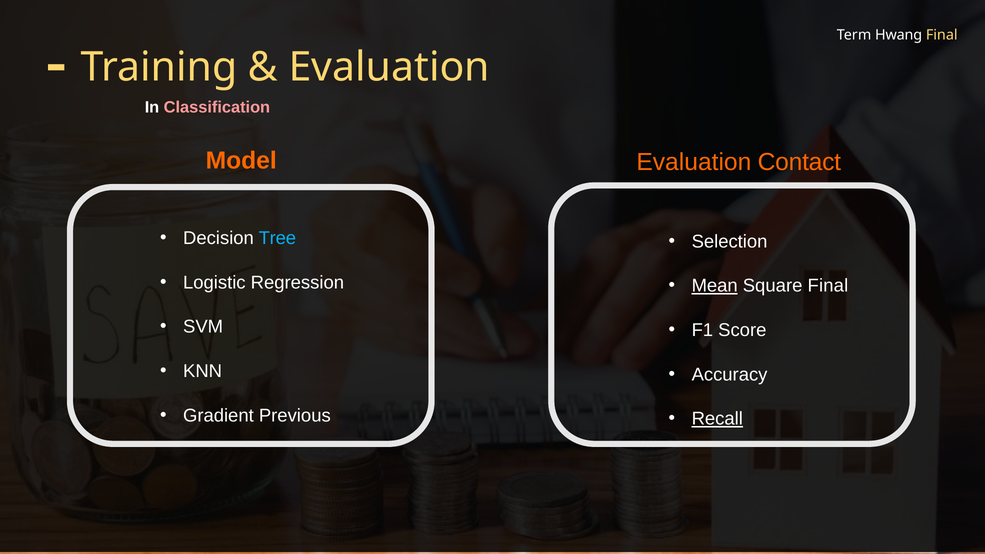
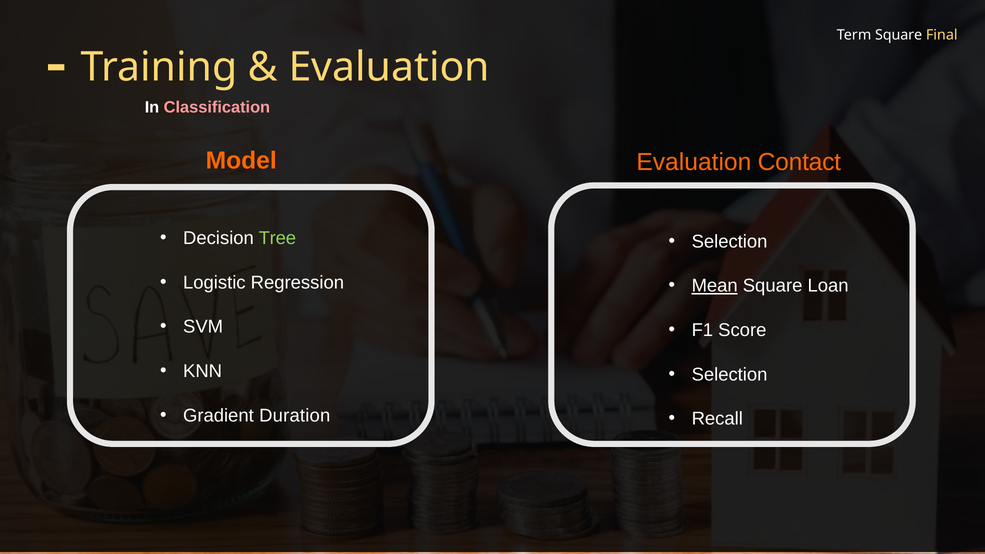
Term Hwang: Hwang -> Square
Tree colour: light blue -> light green
Square Final: Final -> Loan
Accuracy at (730, 375): Accuracy -> Selection
Previous: Previous -> Duration
Recall underline: present -> none
